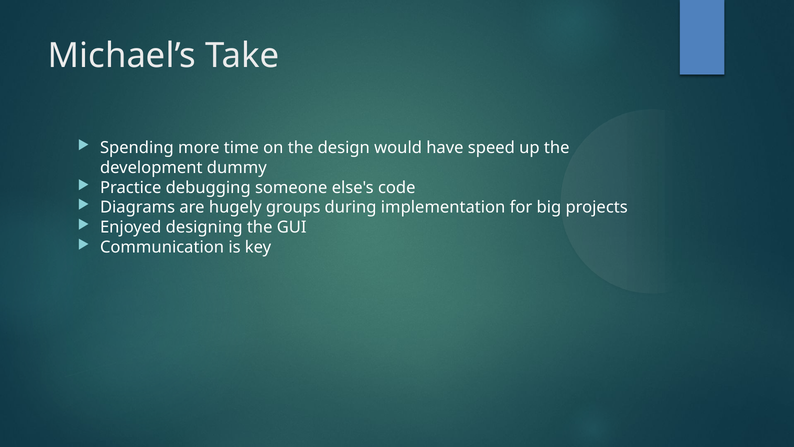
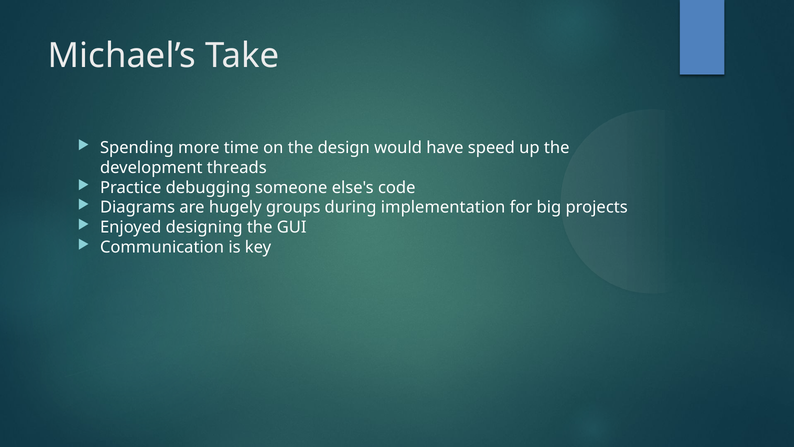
dummy: dummy -> threads
